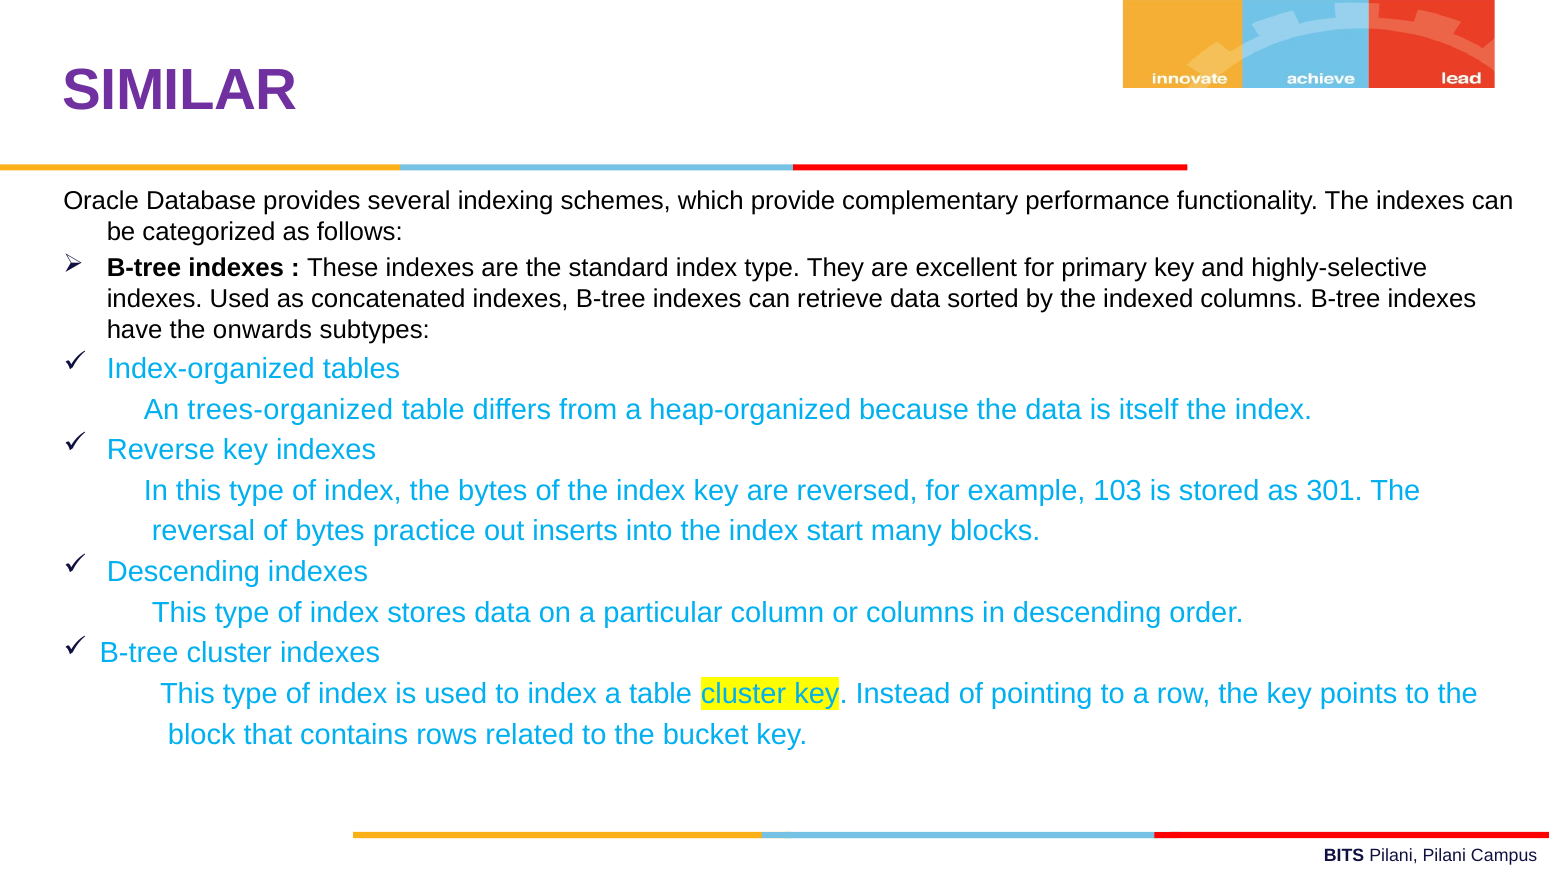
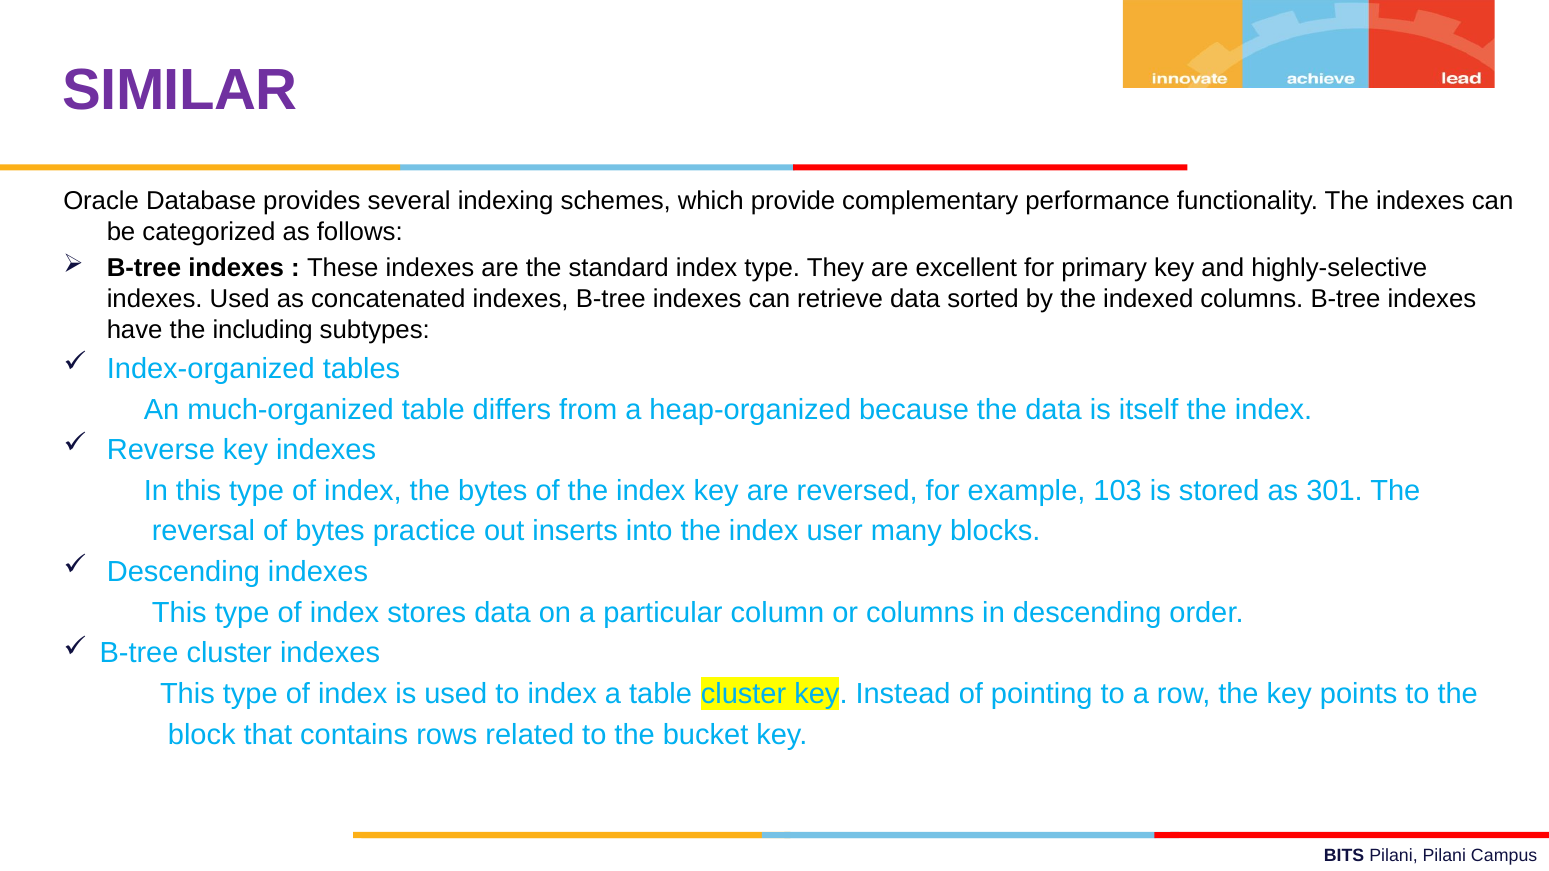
onwards: onwards -> including
trees-organized: trees-organized -> much-organized
start: start -> user
